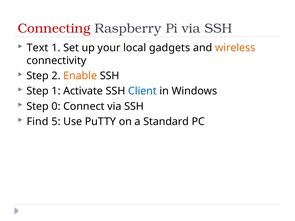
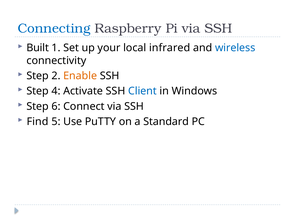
Connecting colour: red -> blue
Text: Text -> Built
gadgets: gadgets -> infrared
wireless colour: orange -> blue
Step 1: 1 -> 4
0: 0 -> 6
